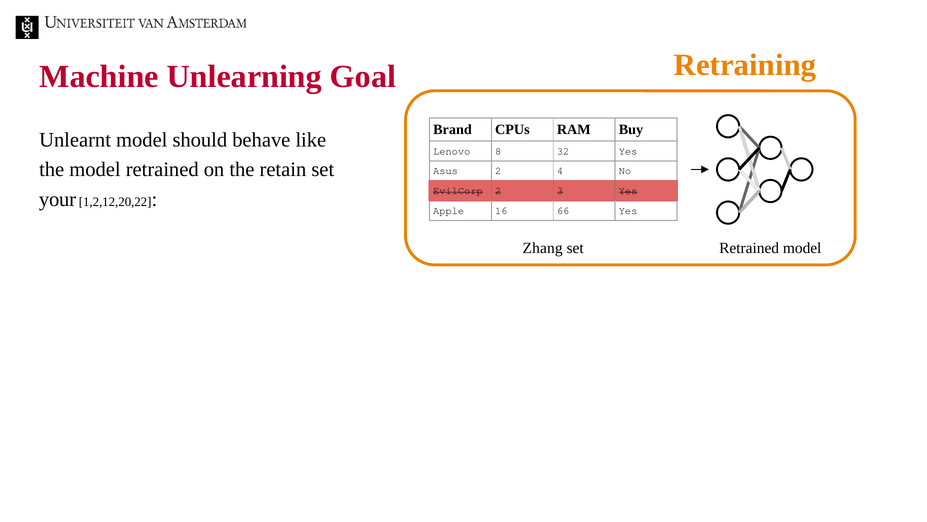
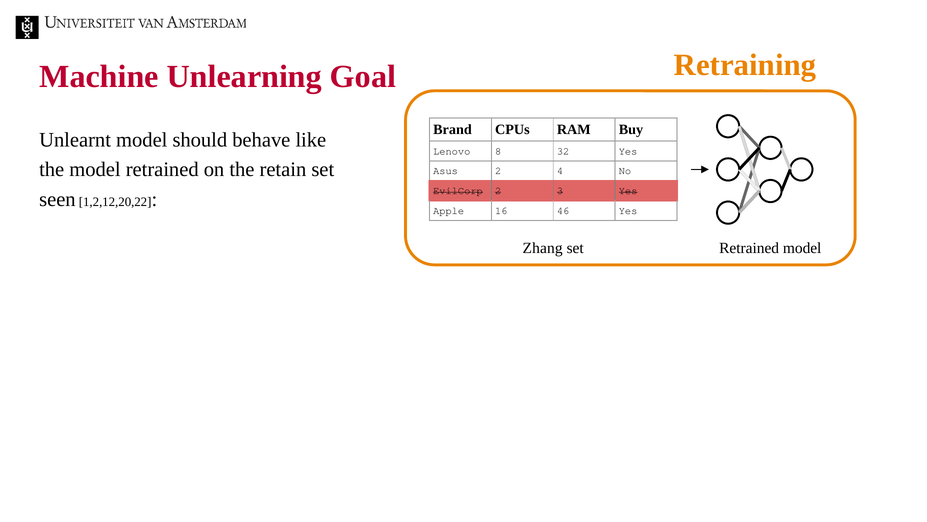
your: your -> seen
66: 66 -> 46
